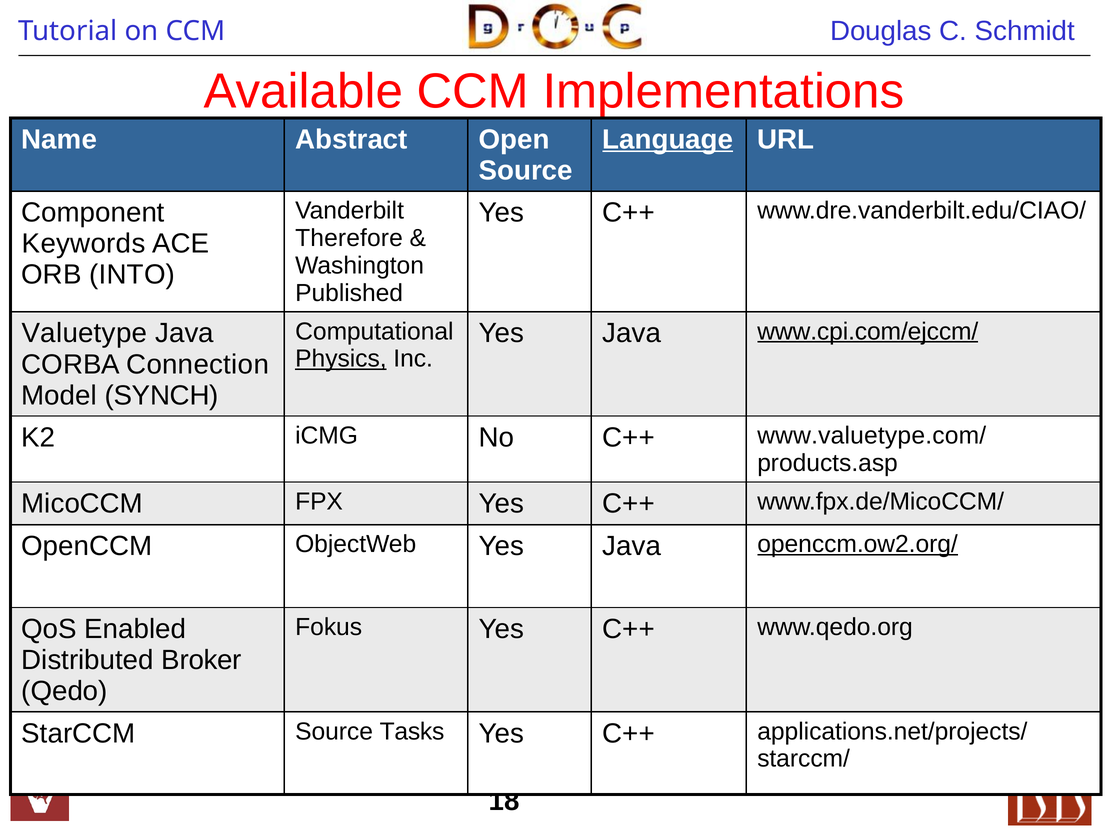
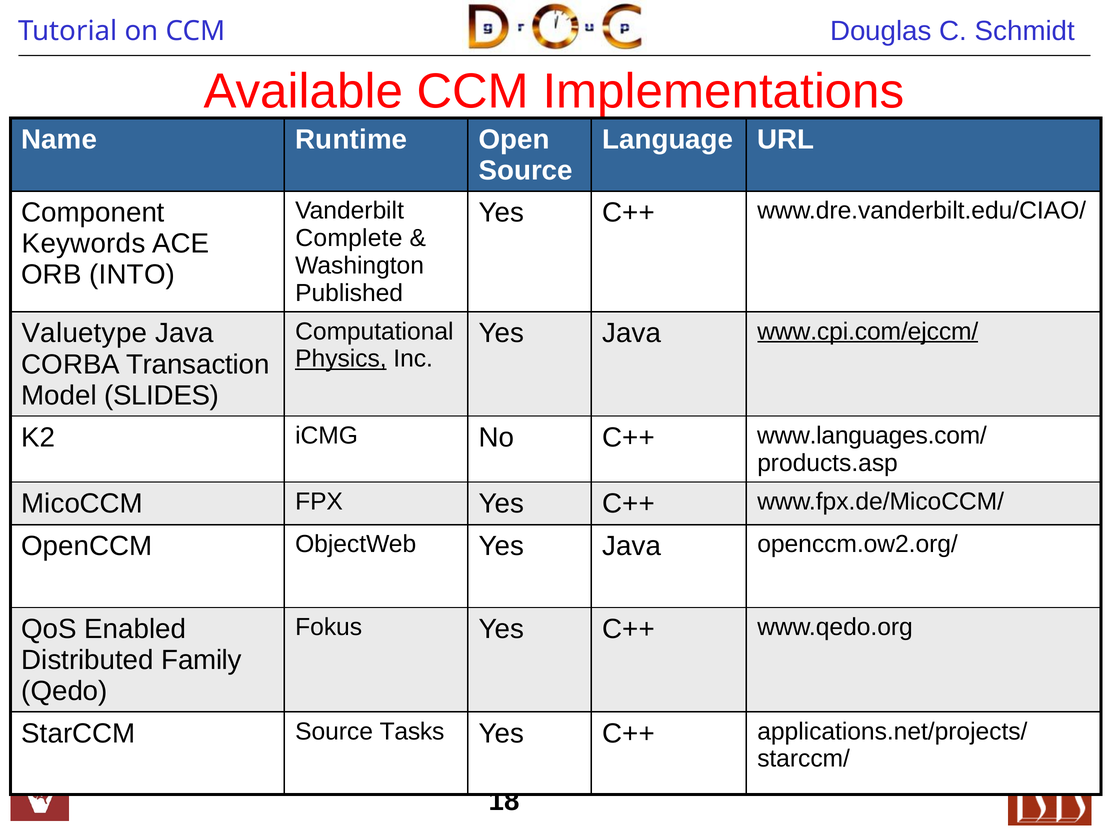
Abstract: Abstract -> Runtime
Language underline: present -> none
Therefore: Therefore -> Complete
Connection: Connection -> Transaction
SYNCH: SYNCH -> SLIDES
www.valuetype.com/: www.valuetype.com/ -> www.languages.com/
openccm.ow2.org/ underline: present -> none
Broker: Broker -> Family
